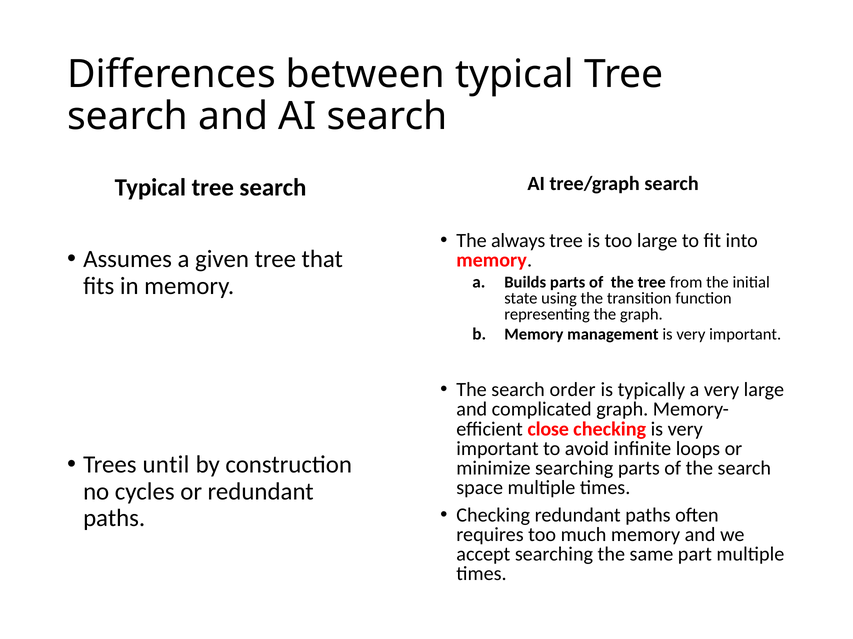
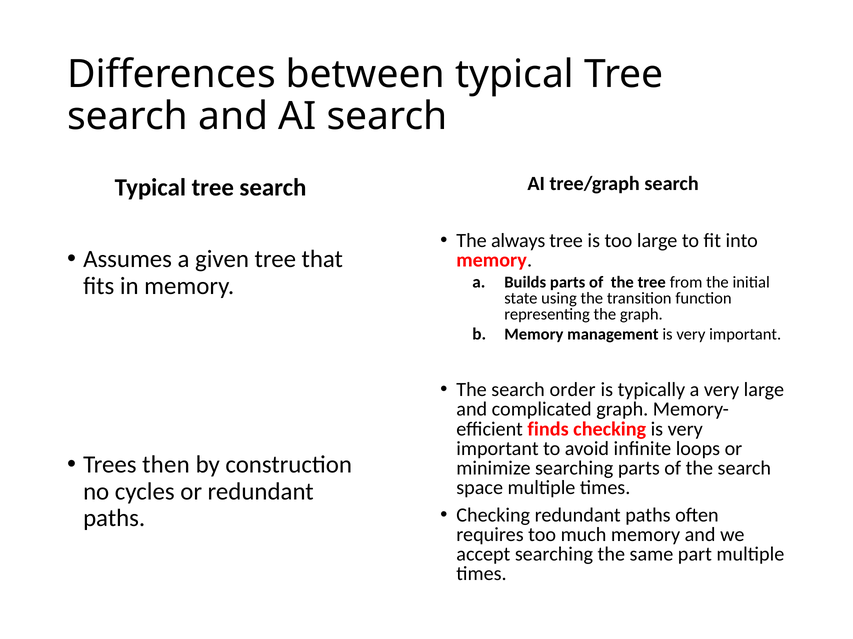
close: close -> finds
until: until -> then
